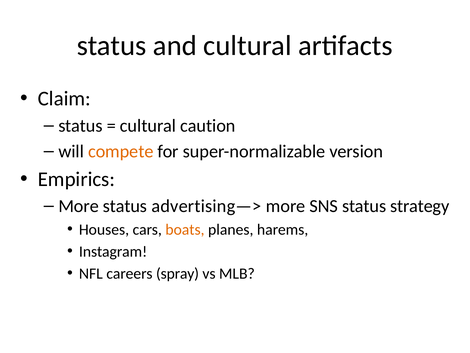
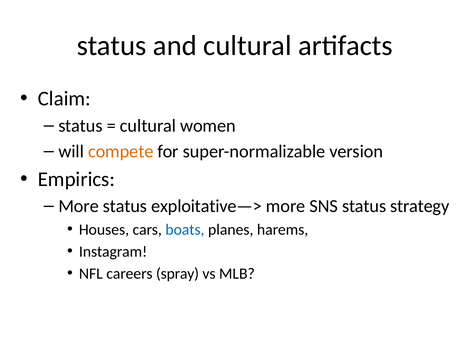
caution: caution -> women
advertising—>: advertising—> -> exploitative—>
boats colour: orange -> blue
